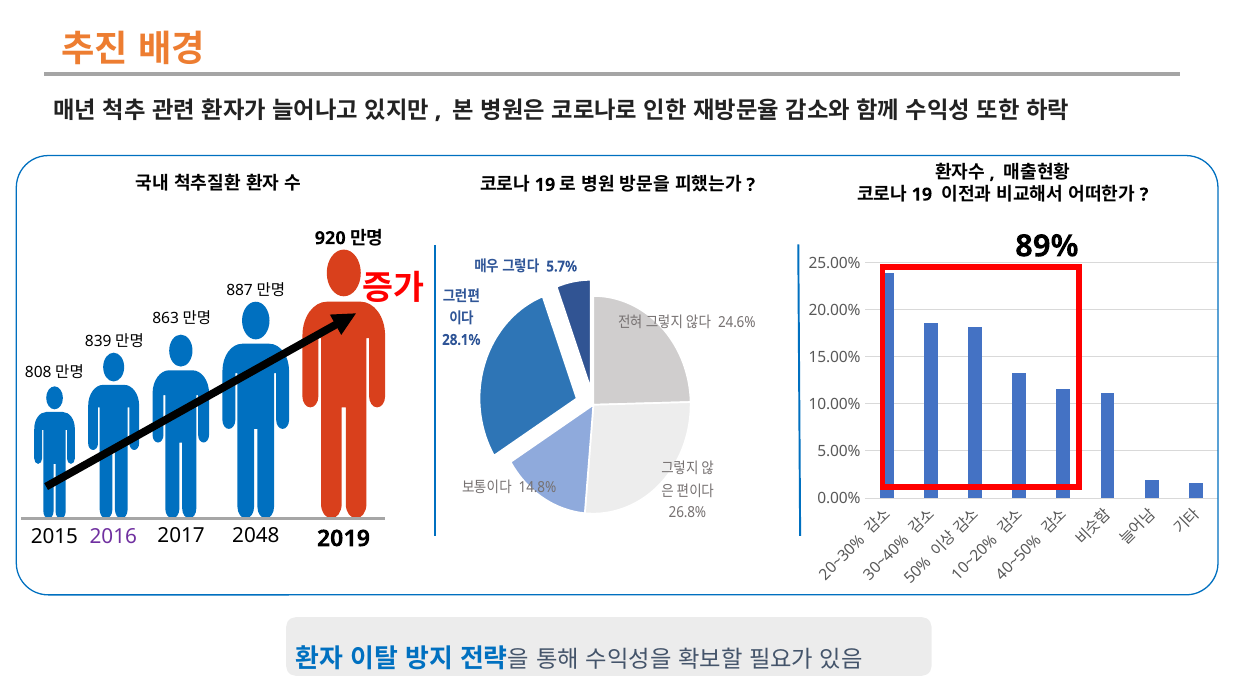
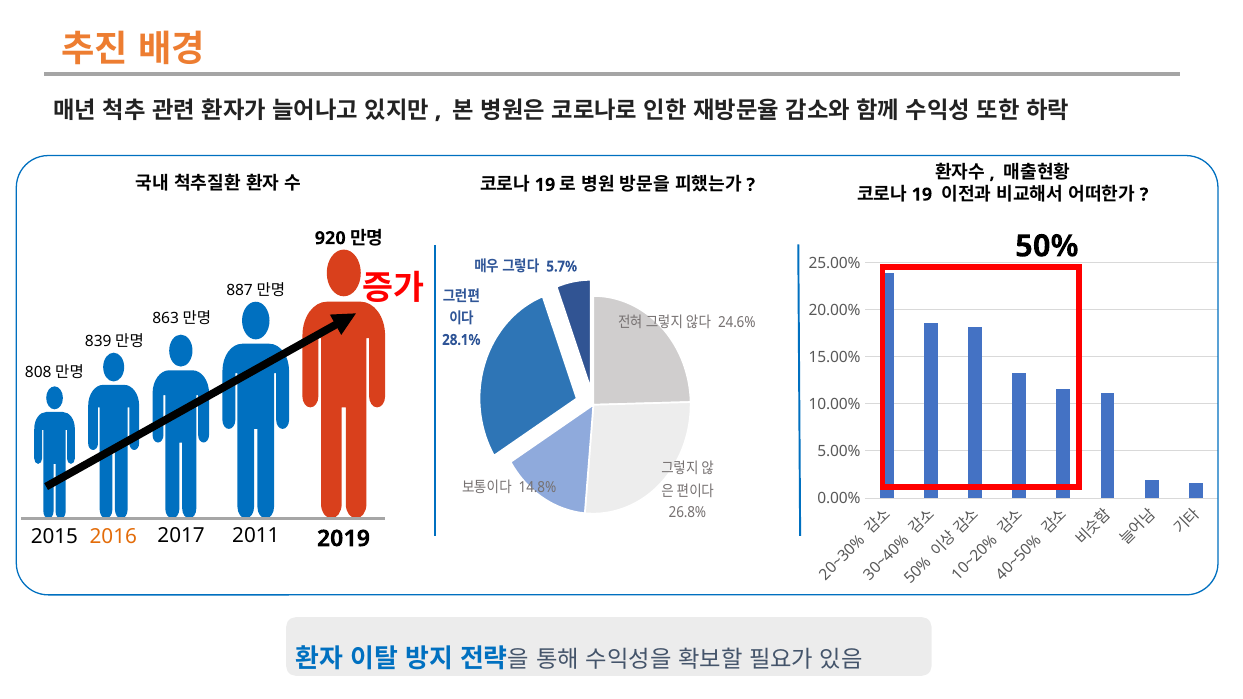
89%: 89% -> 50%
2016 colour: purple -> orange
2048: 2048 -> 2011
